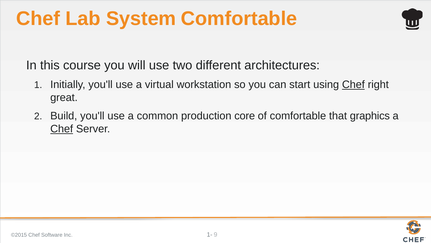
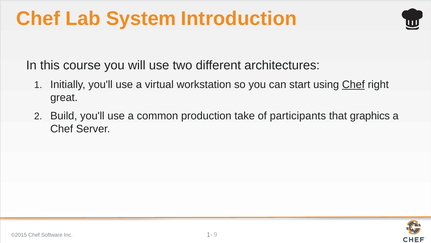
System Comfortable: Comfortable -> Introduction
core: core -> take
of comfortable: comfortable -> participants
Chef at (62, 129) underline: present -> none
